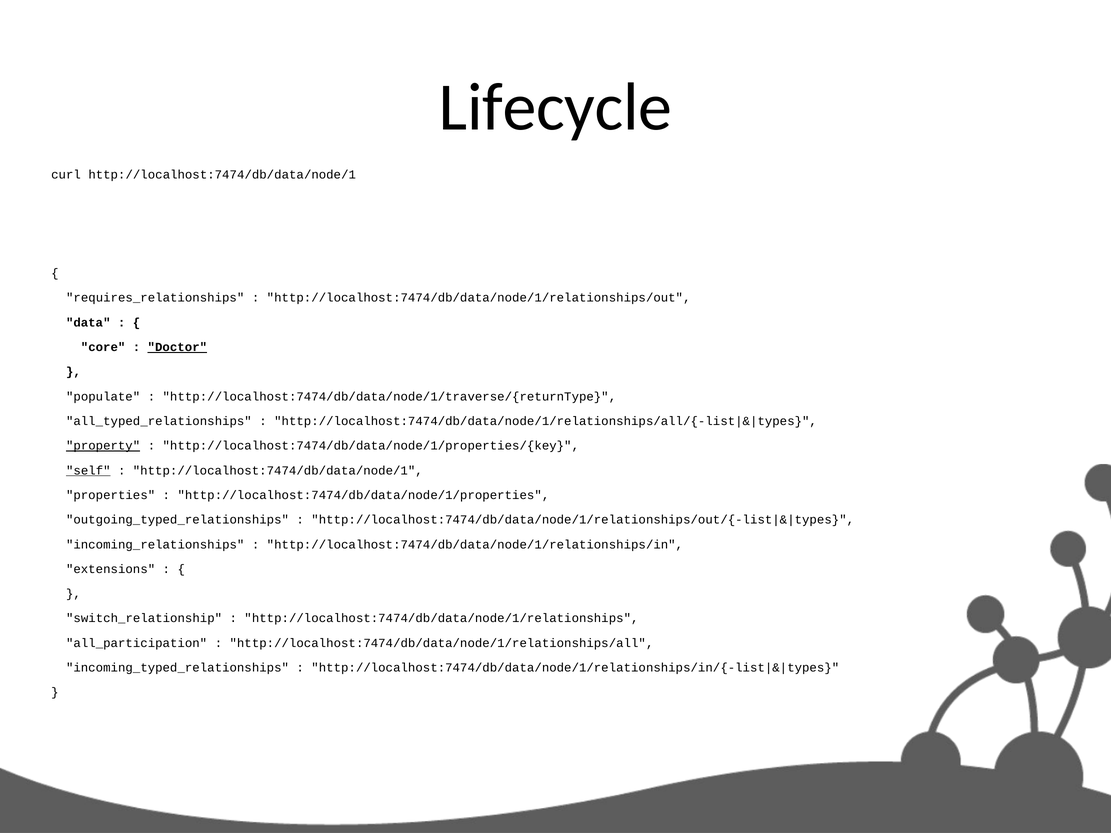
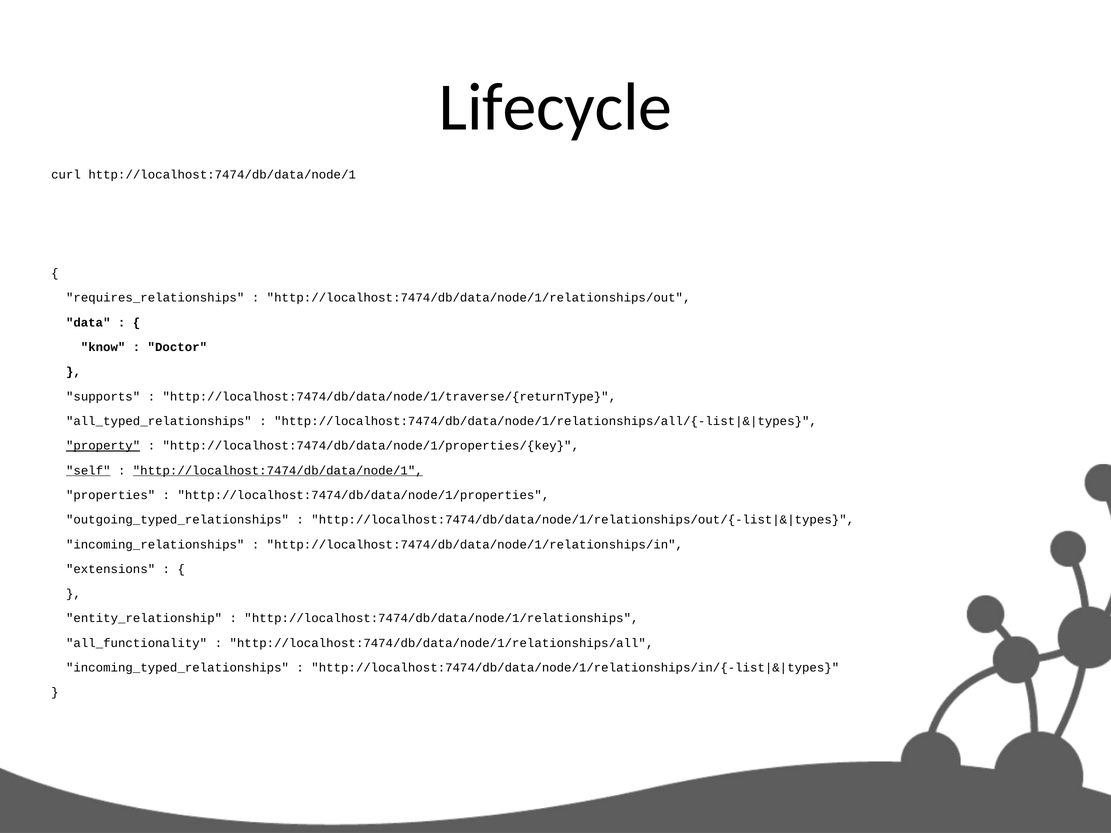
core: core -> know
Doctor underline: present -> none
populate: populate -> supports
http://localhost:7474/db/data/node/1 at (278, 471) underline: none -> present
switch_relationship: switch_relationship -> entity_relationship
all_participation: all_participation -> all_functionality
